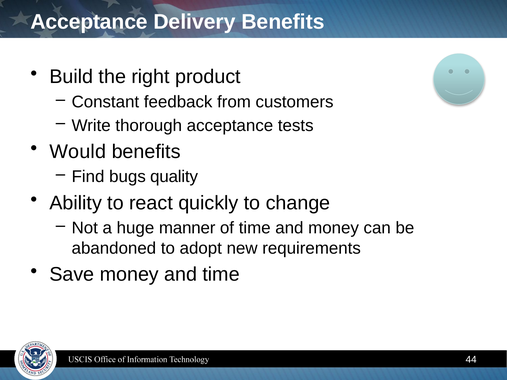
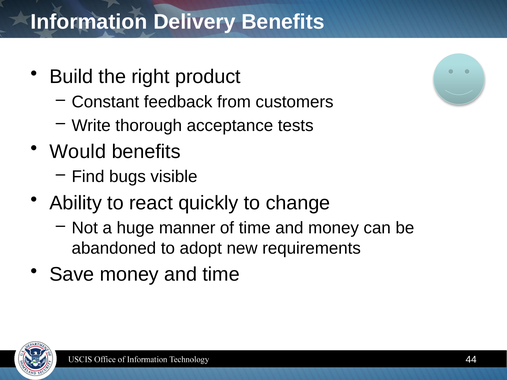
Acceptance at (89, 22): Acceptance -> Information
quality: quality -> visible
